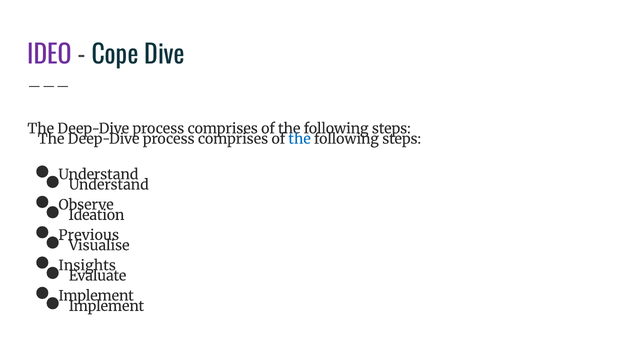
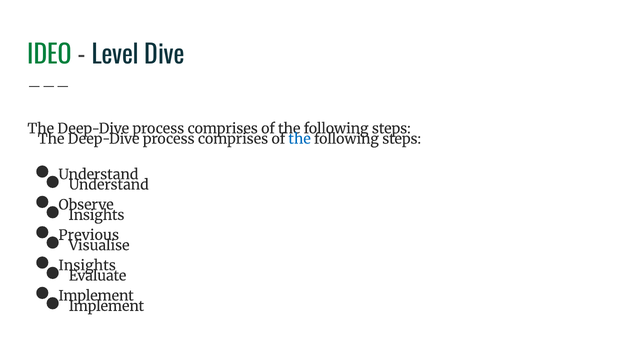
IDEO colour: purple -> green
Cope: Cope -> Level
Ideation at (96, 215): Ideation -> Insights
